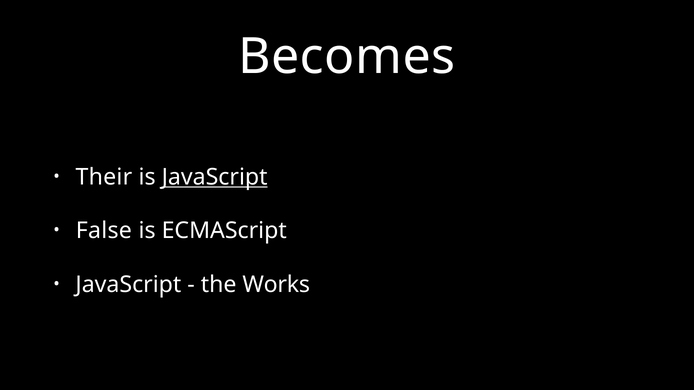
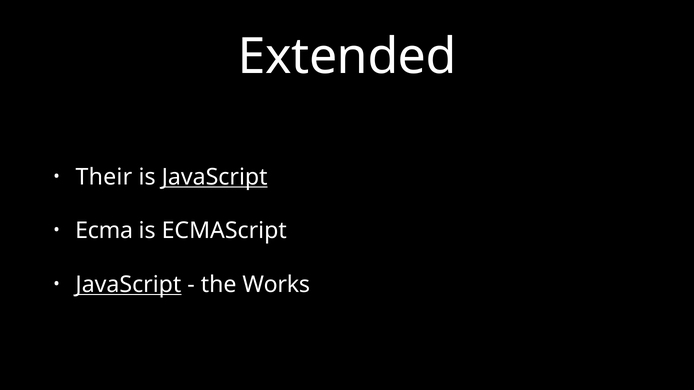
Becomes: Becomes -> Extended
False: False -> Ecma
JavaScript at (128, 285) underline: none -> present
